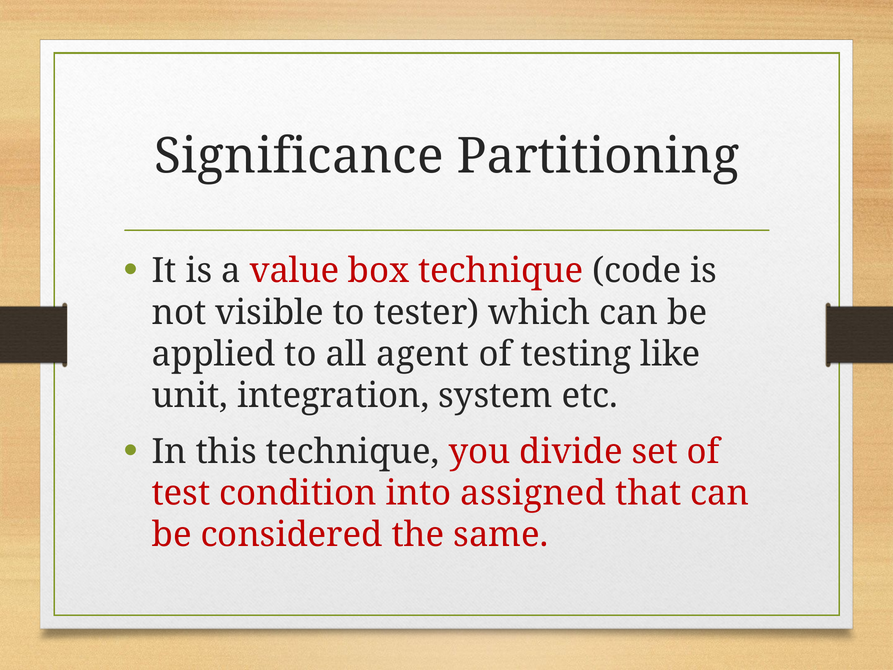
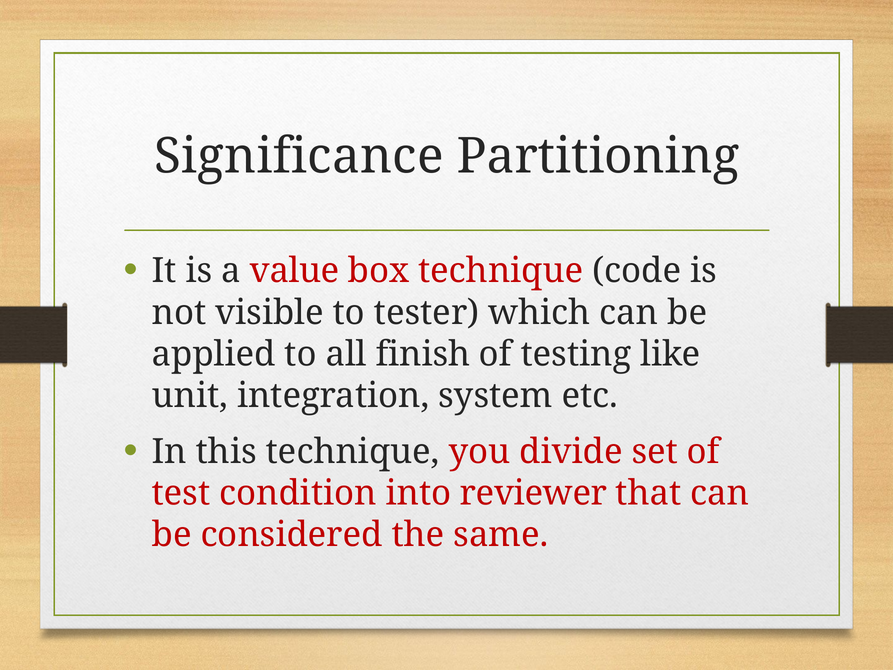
agent: agent -> finish
assigned: assigned -> reviewer
